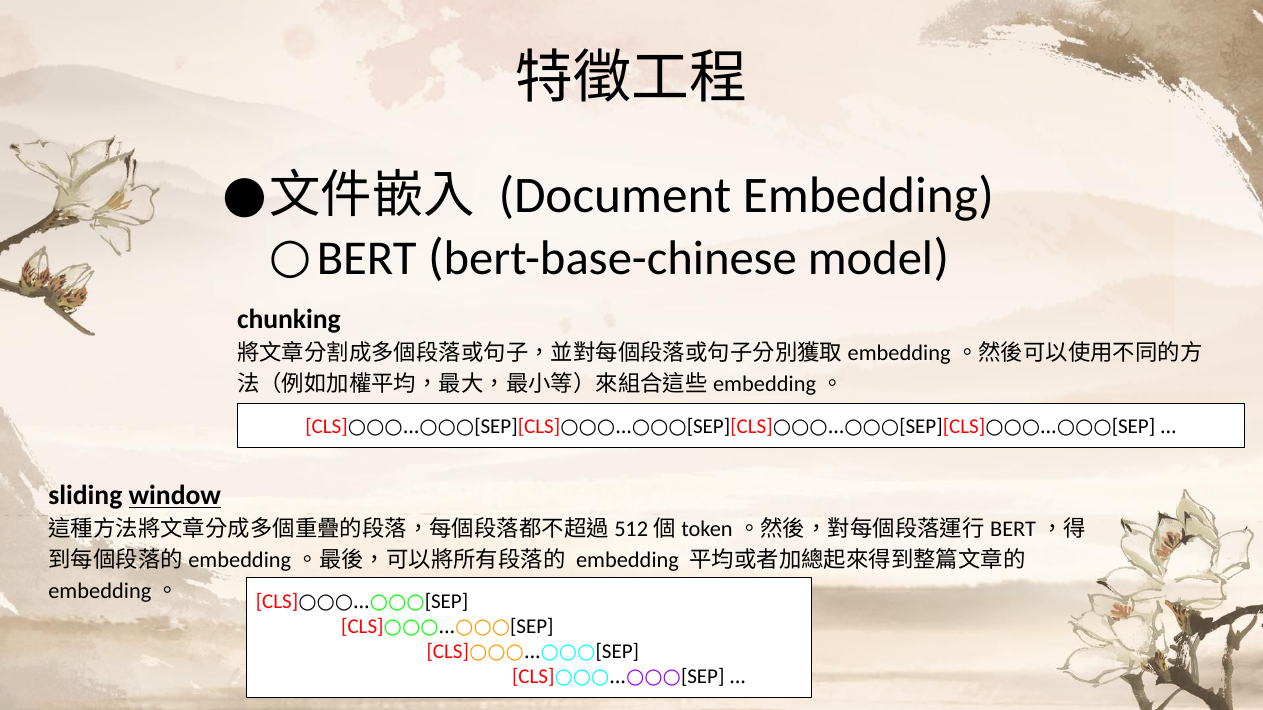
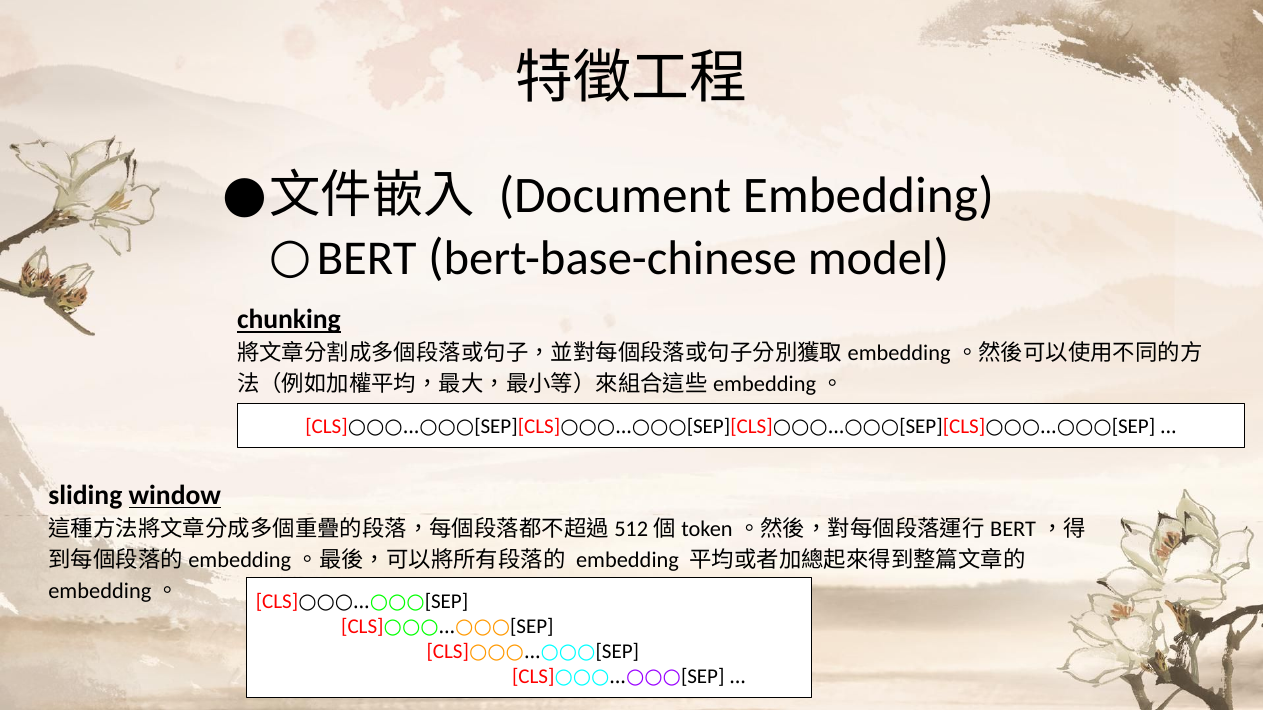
chunking underline: none -> present
